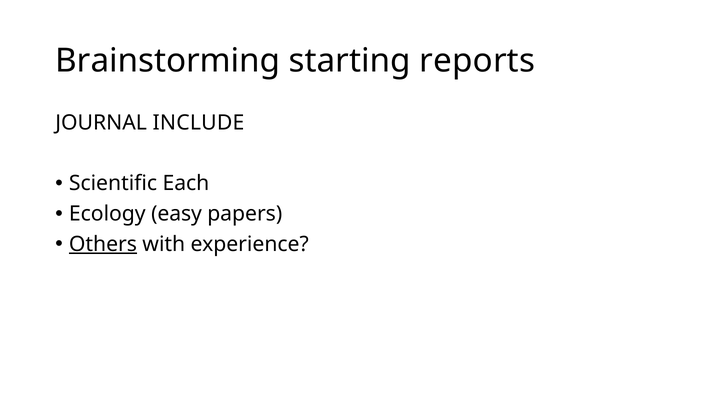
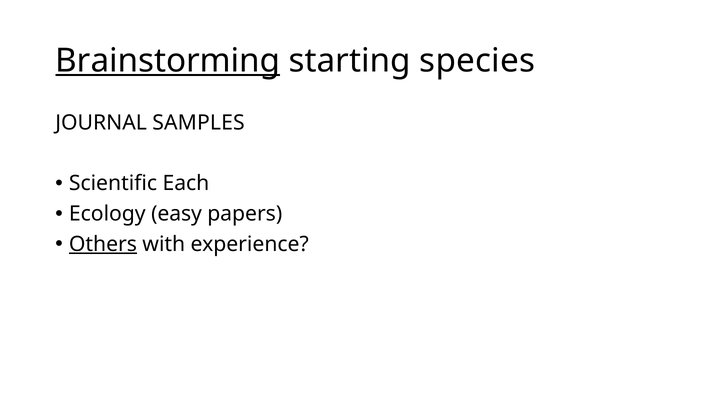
Brainstorming underline: none -> present
reports: reports -> species
INCLUDE: INCLUDE -> SAMPLES
